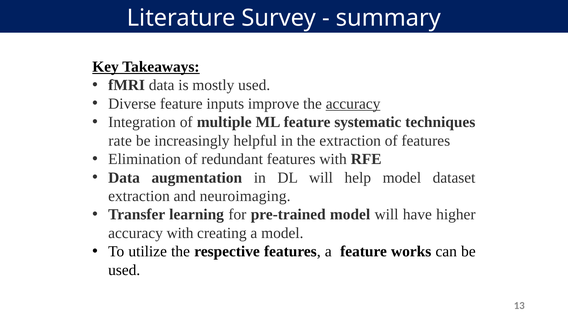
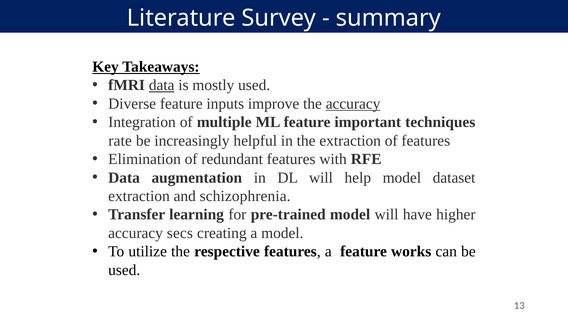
data at (162, 85) underline: none -> present
systematic: systematic -> important
neuroimaging: neuroimaging -> schizophrenia
accuracy with: with -> secs
